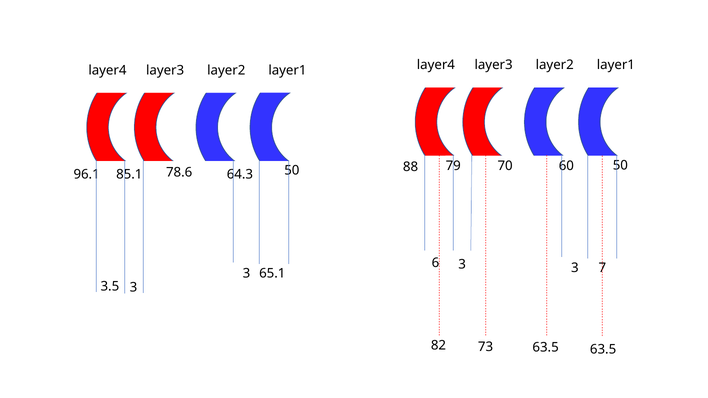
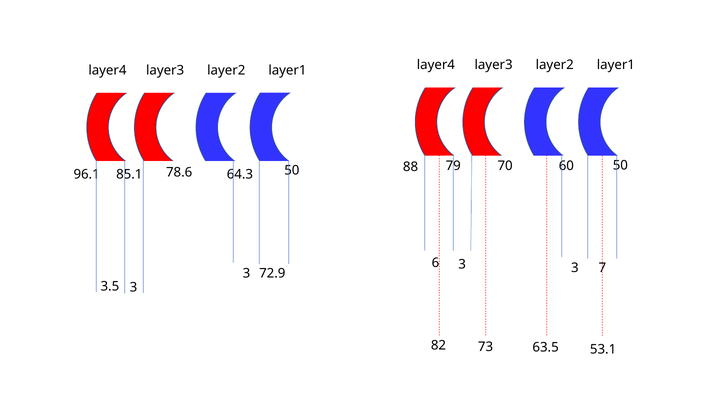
65.1: 65.1 -> 72.9
63.5 at (603, 349): 63.5 -> 53.1
